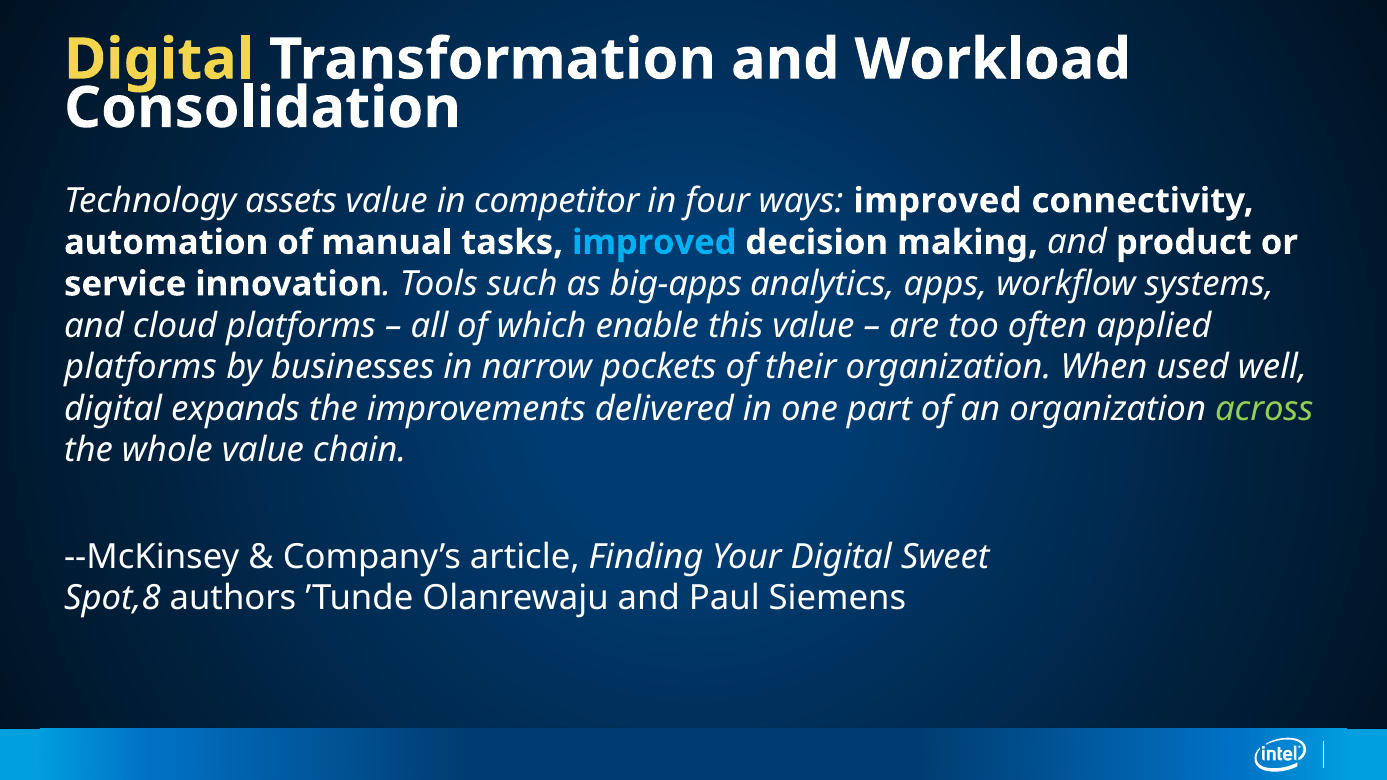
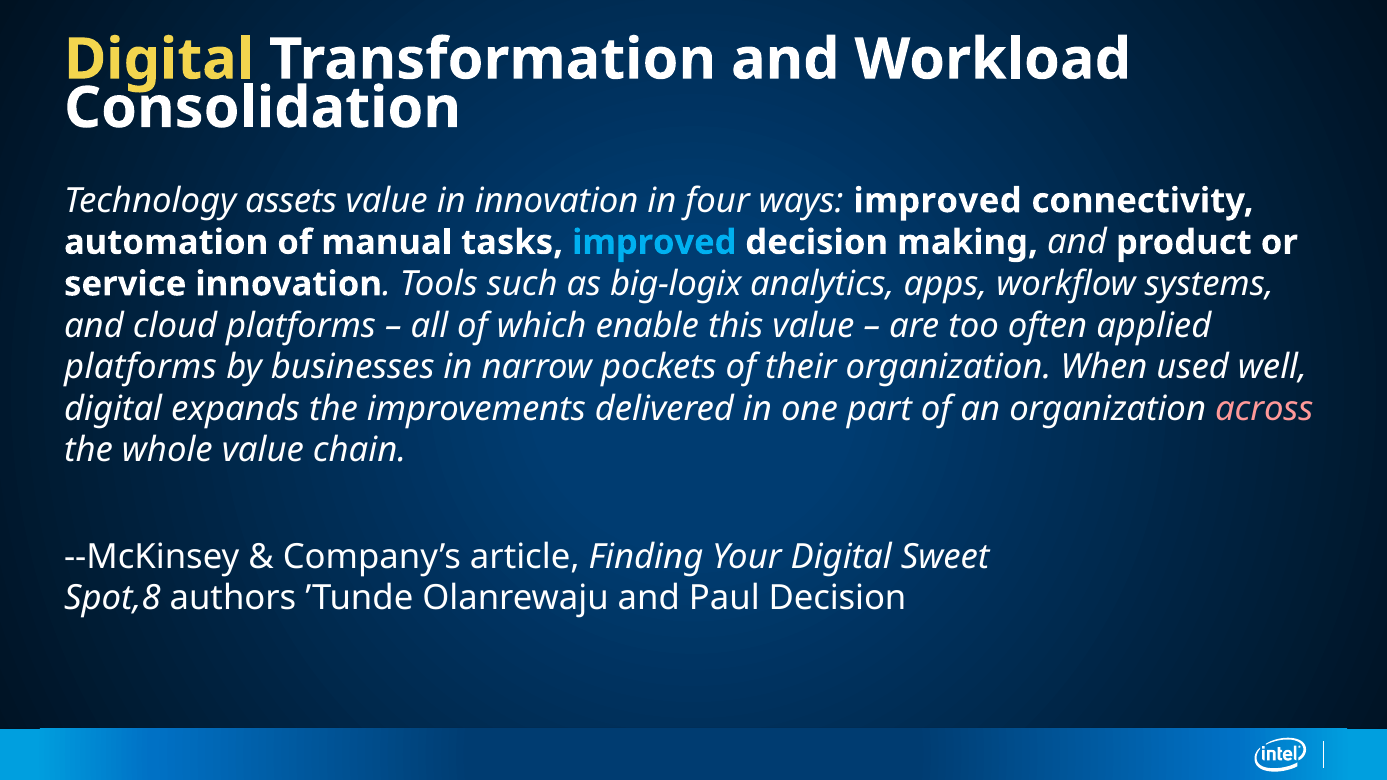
in competitor: competitor -> innovation
big-apps: big-apps -> big-logix
across colour: light green -> pink
Paul Siemens: Siemens -> Decision
